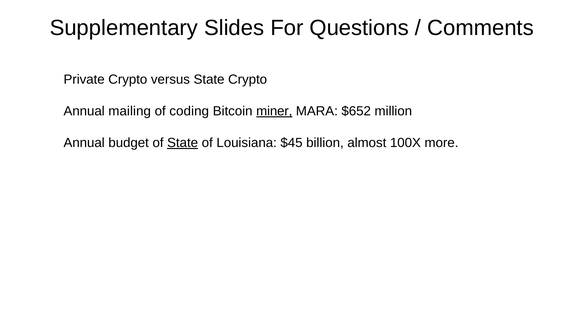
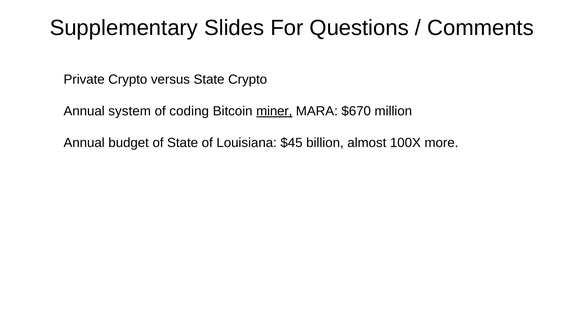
mailing: mailing -> system
$652: $652 -> $670
State at (183, 143) underline: present -> none
